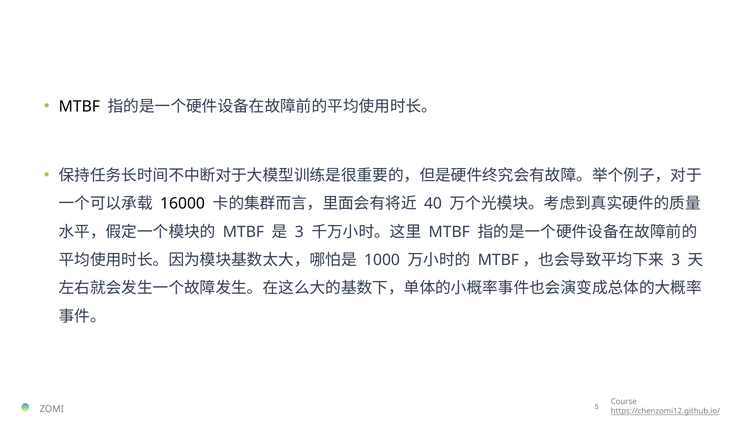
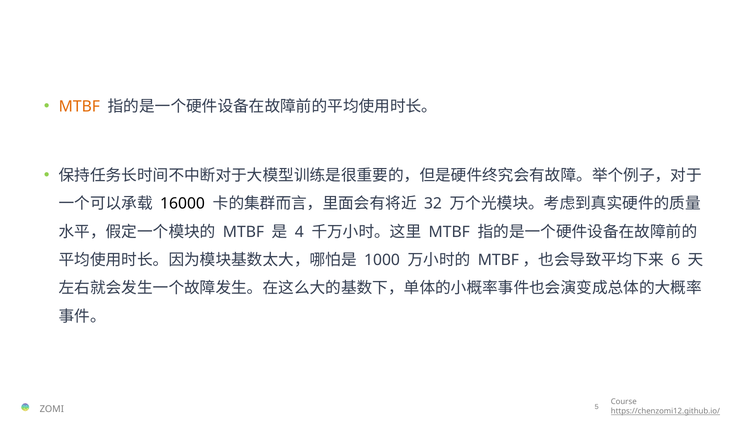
MTBF at (79, 107) colour: black -> orange
40: 40 -> 32
3 at (299, 232): 3 -> 4
3 at (676, 260): 3 -> 6
